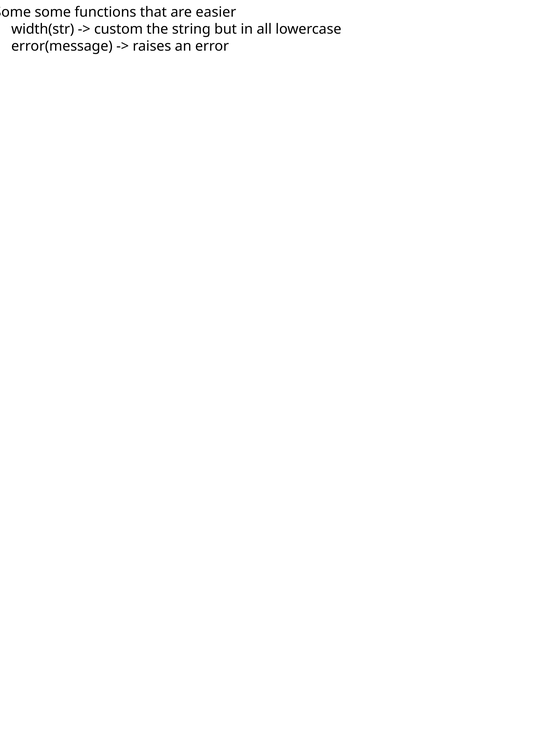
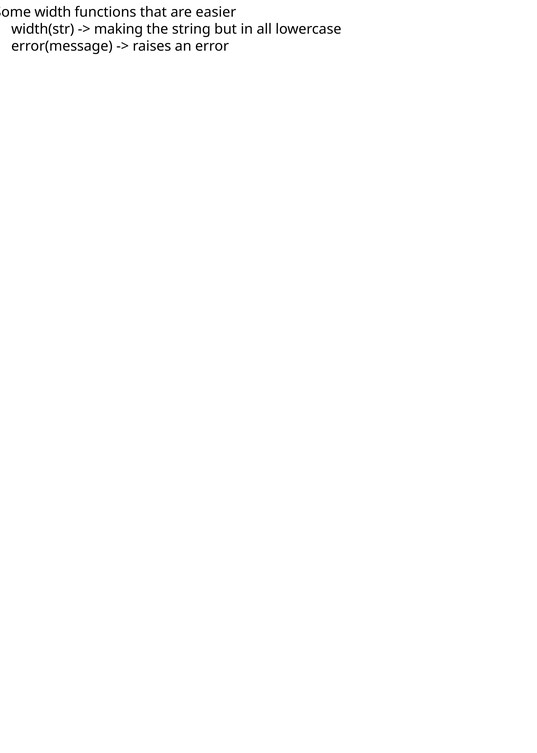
some at (53, 12): some -> width
custom: custom -> making
